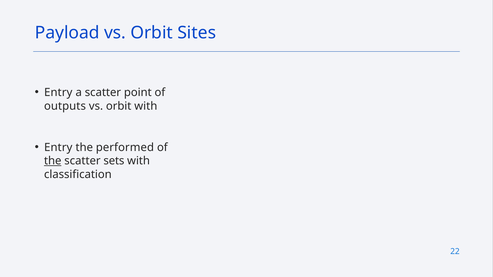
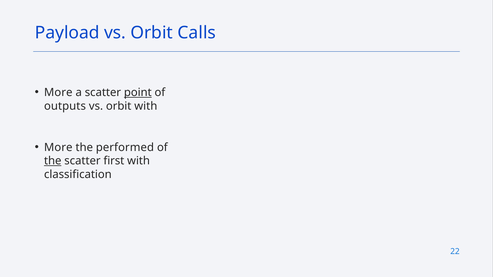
Sites: Sites -> Calls
Entry at (58, 93): Entry -> More
point underline: none -> present
Entry at (58, 148): Entry -> More
sets: sets -> first
